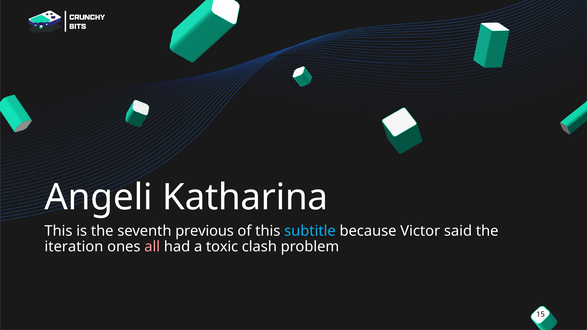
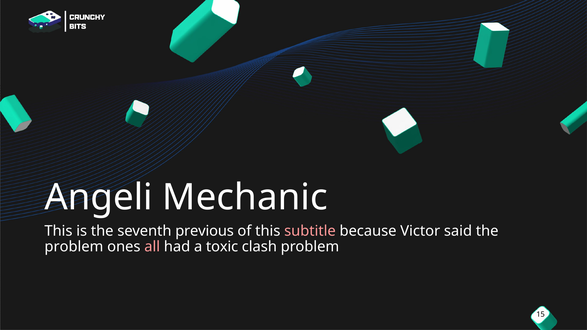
Katharina: Katharina -> Mechanic
subtitle colour: light blue -> pink
iteration at (74, 247): iteration -> problem
